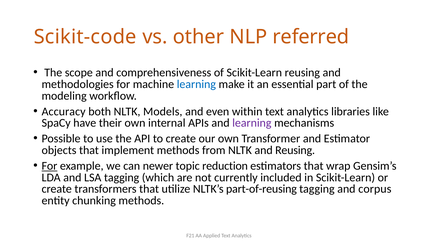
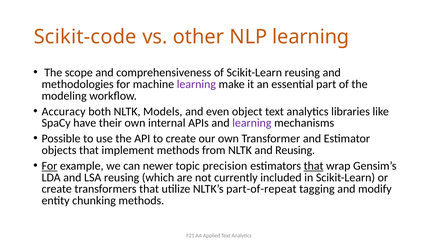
NLP referred: referred -> learning
learning at (196, 84) colour: blue -> purple
within: within -> object
reduction: reduction -> precision
that at (314, 165) underline: none -> present
LSA tagging: tagging -> reusing
part-of-reusing: part-of-reusing -> part-of-repeat
corpus: corpus -> modify
